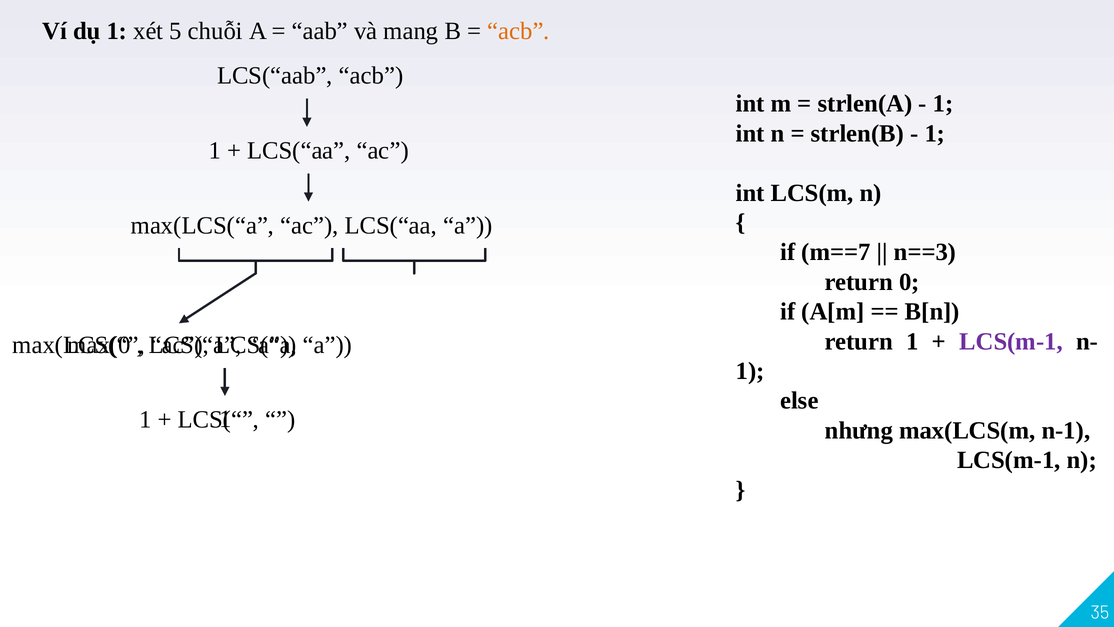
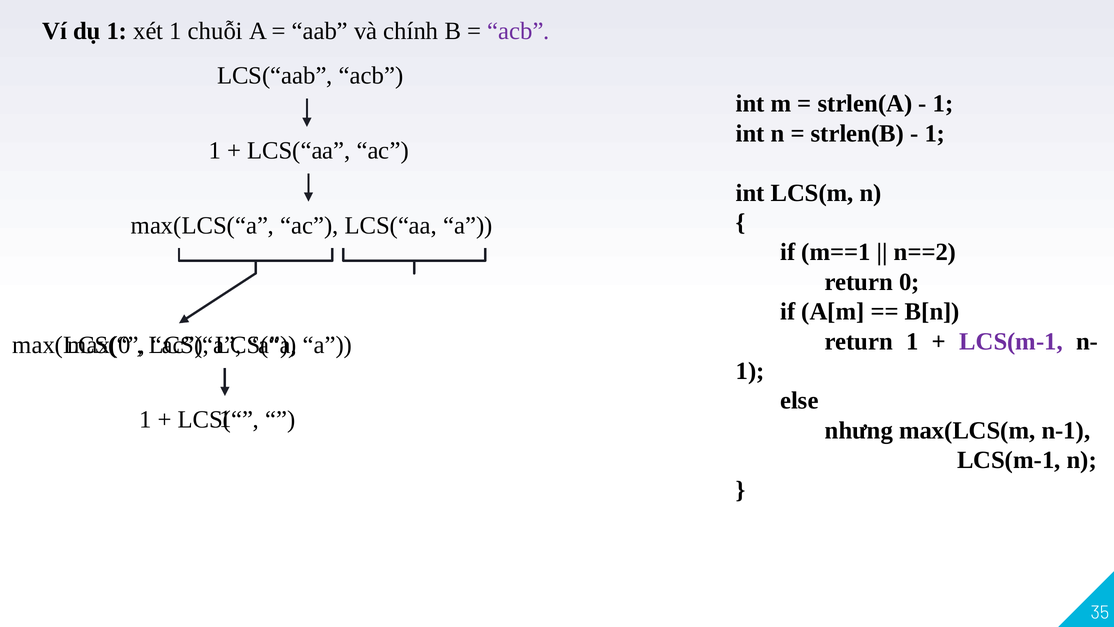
xét 5: 5 -> 1
mang: mang -> chính
acb at (519, 31) colour: orange -> purple
m==7: m==7 -> m==1
n==3: n==3 -> n==2
